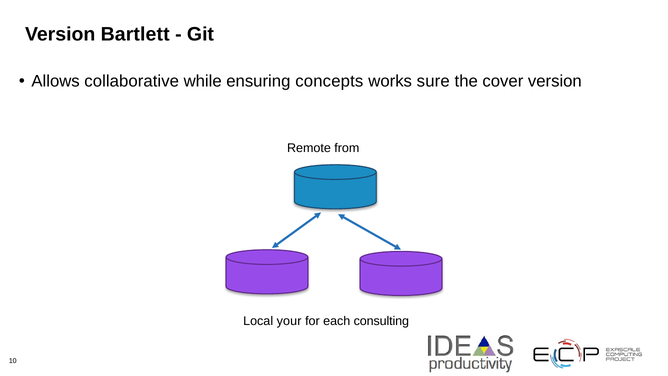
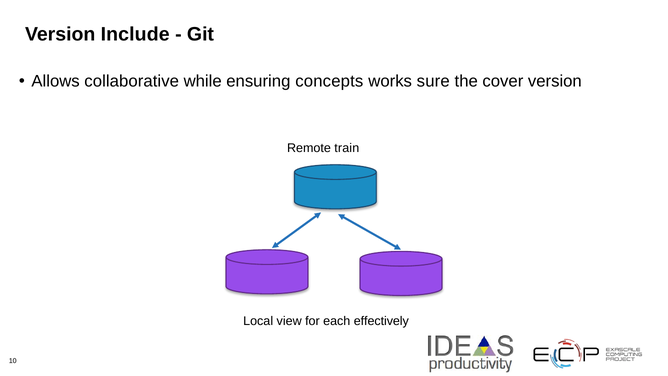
Bartlett: Bartlett -> Include
from: from -> train
your: your -> view
consulting: consulting -> effectively
